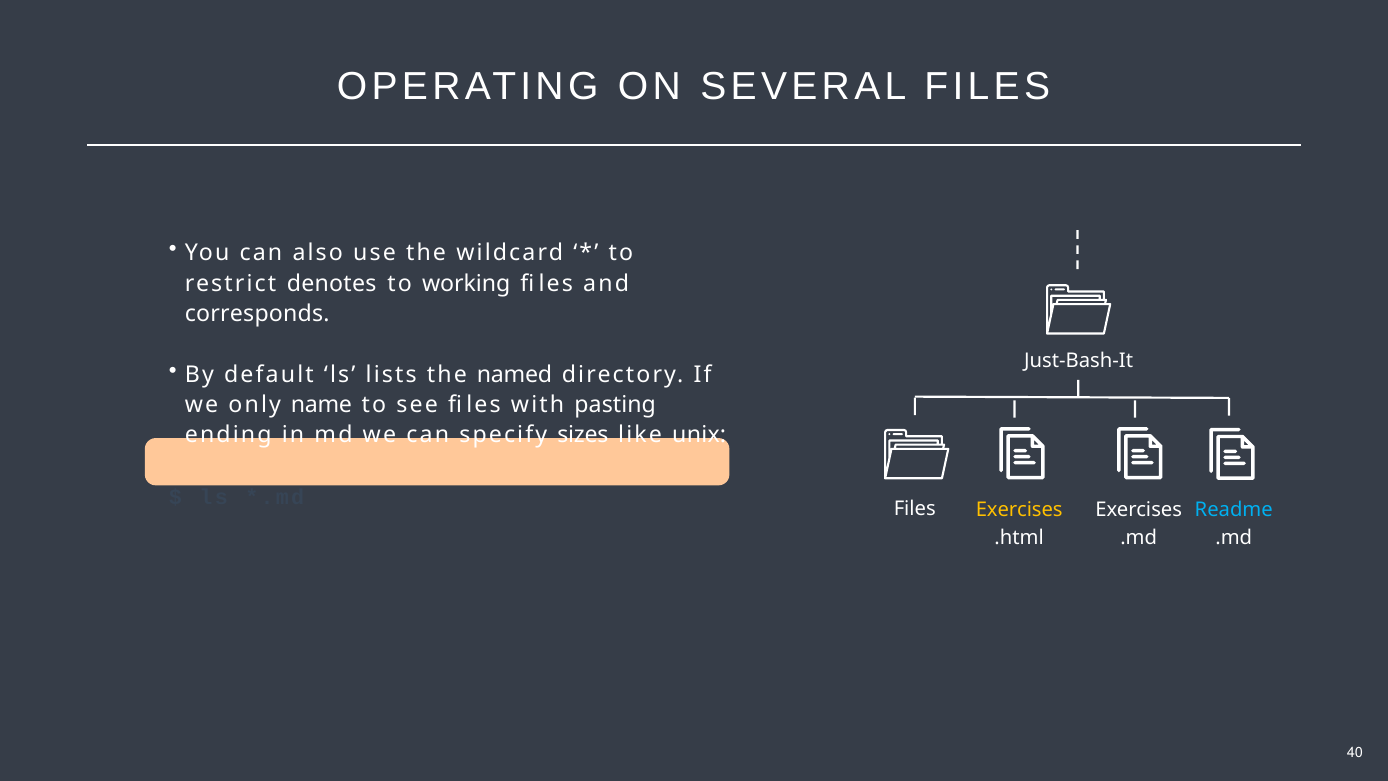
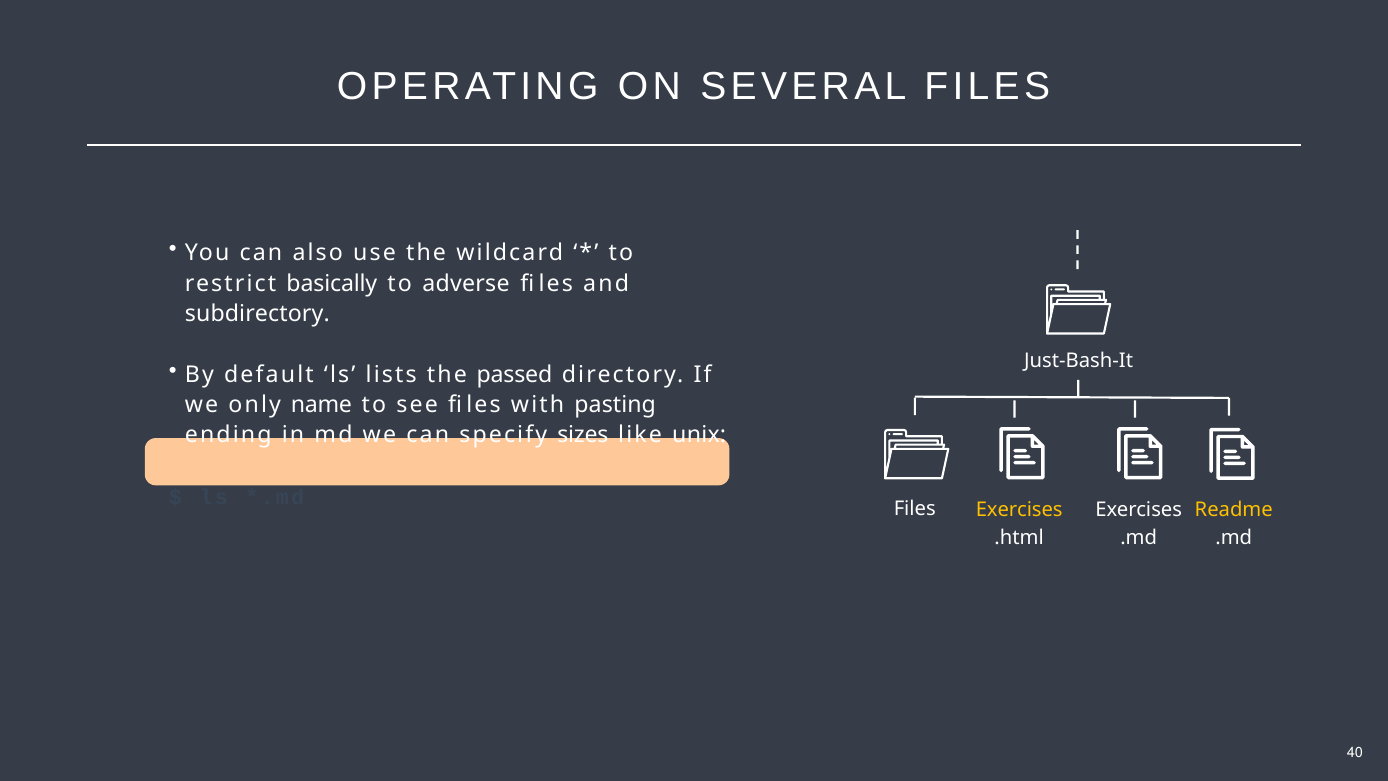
denotes: denotes -> basically
working: working -> adverse
corresponds: corresponds -> subdirectory
named: named -> passed
Readme colour: light blue -> yellow
